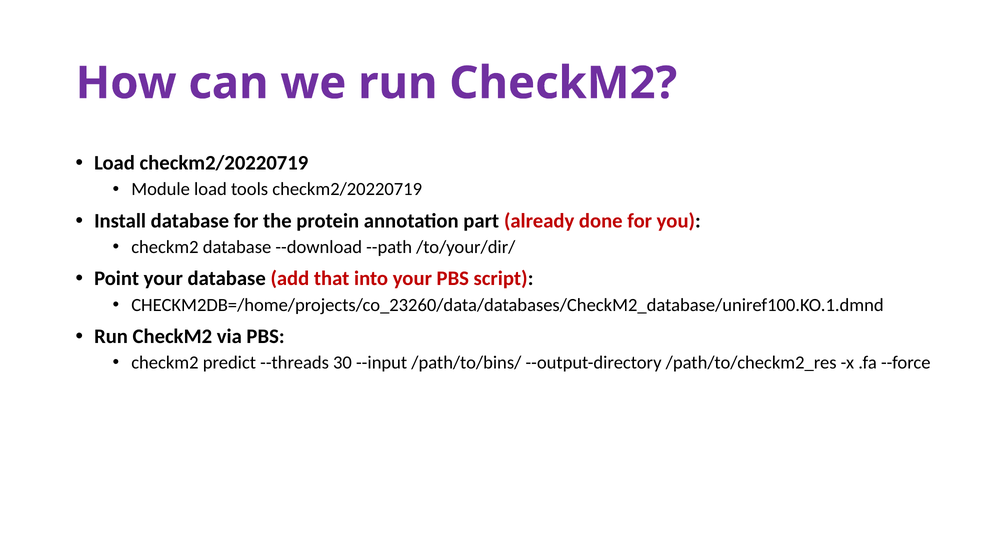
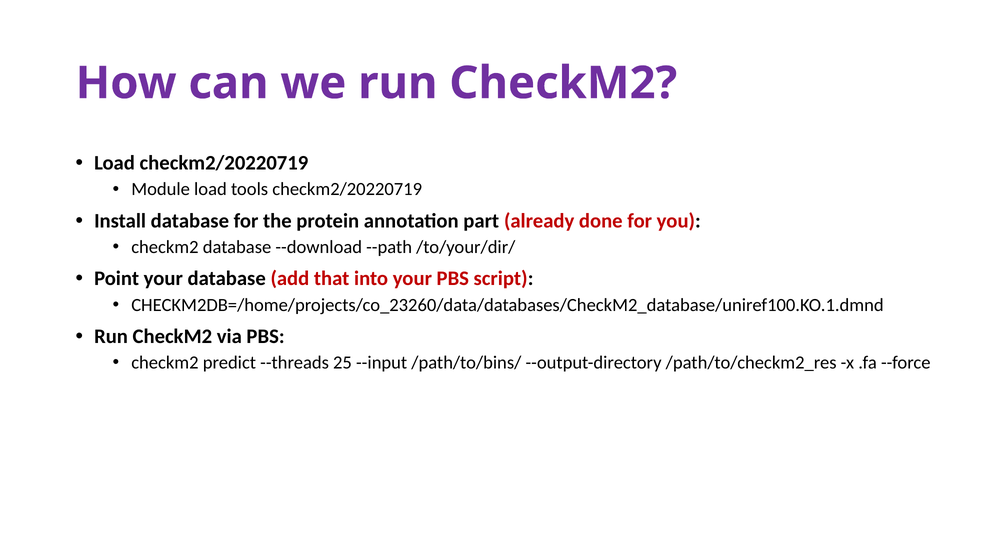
30: 30 -> 25
